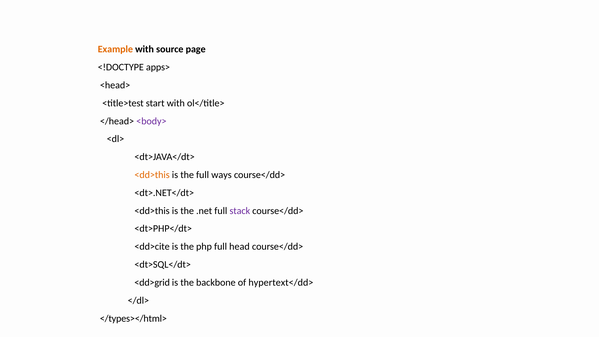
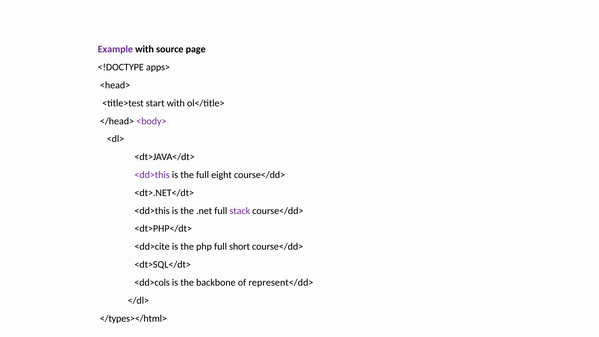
Example colour: orange -> purple
<dd>this at (152, 175) colour: orange -> purple
ways: ways -> eight
head: head -> short
<dd>grid: <dd>grid -> <dd>cols
hypertext</dd>: hypertext</dd> -> represent</dd>
